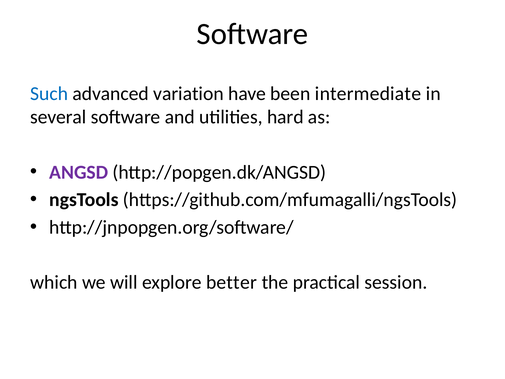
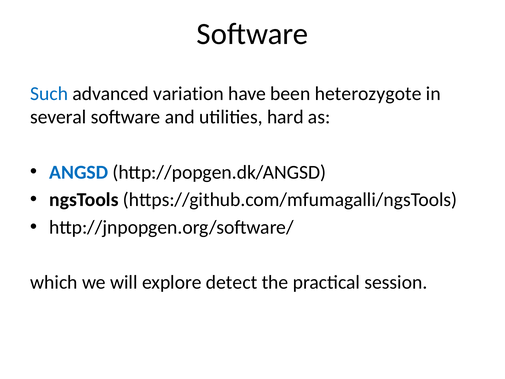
intermediate: intermediate -> heterozygote
ANGSD colour: purple -> blue
better: better -> detect
